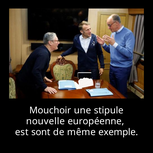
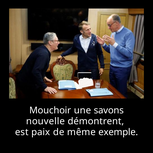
stipule: stipule -> savons
européenne: européenne -> démontrent
sont: sont -> paix
